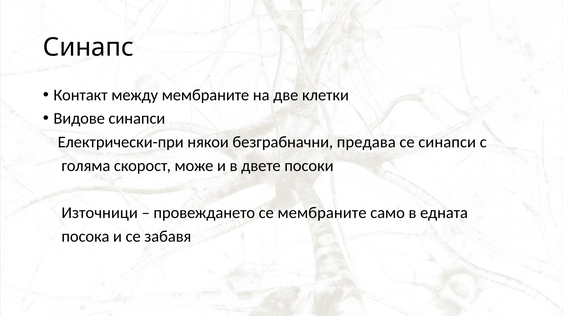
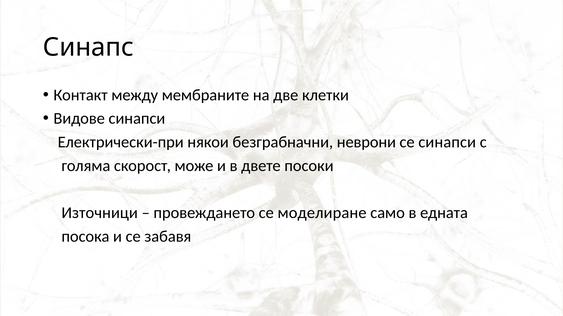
предава: предава -> неврони
се мембраните: мембраните -> моделиране
